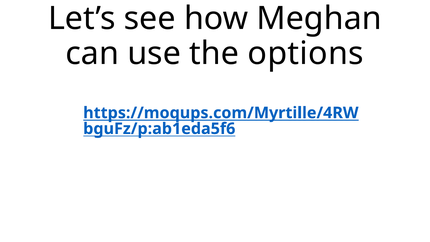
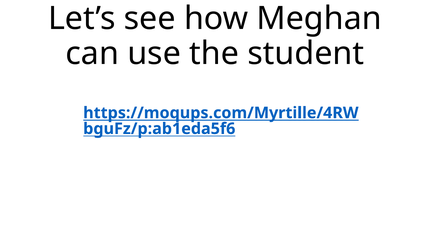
options: options -> student
